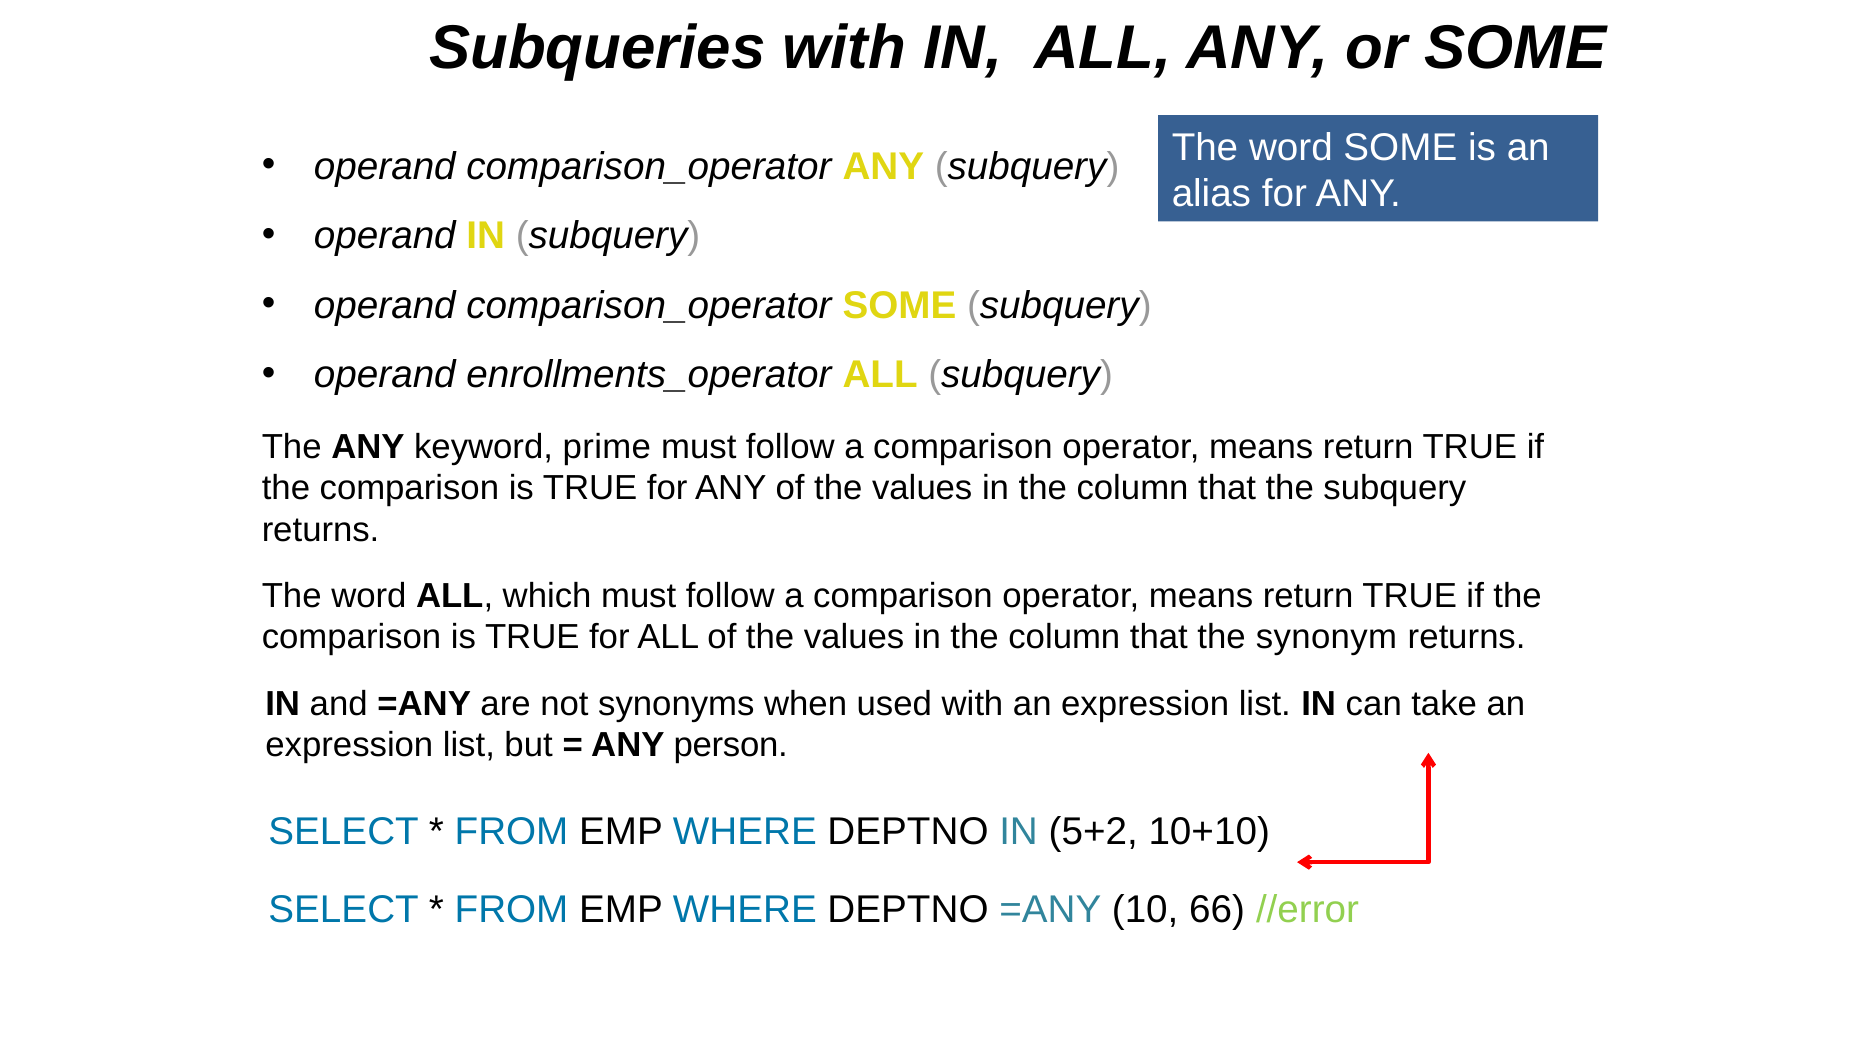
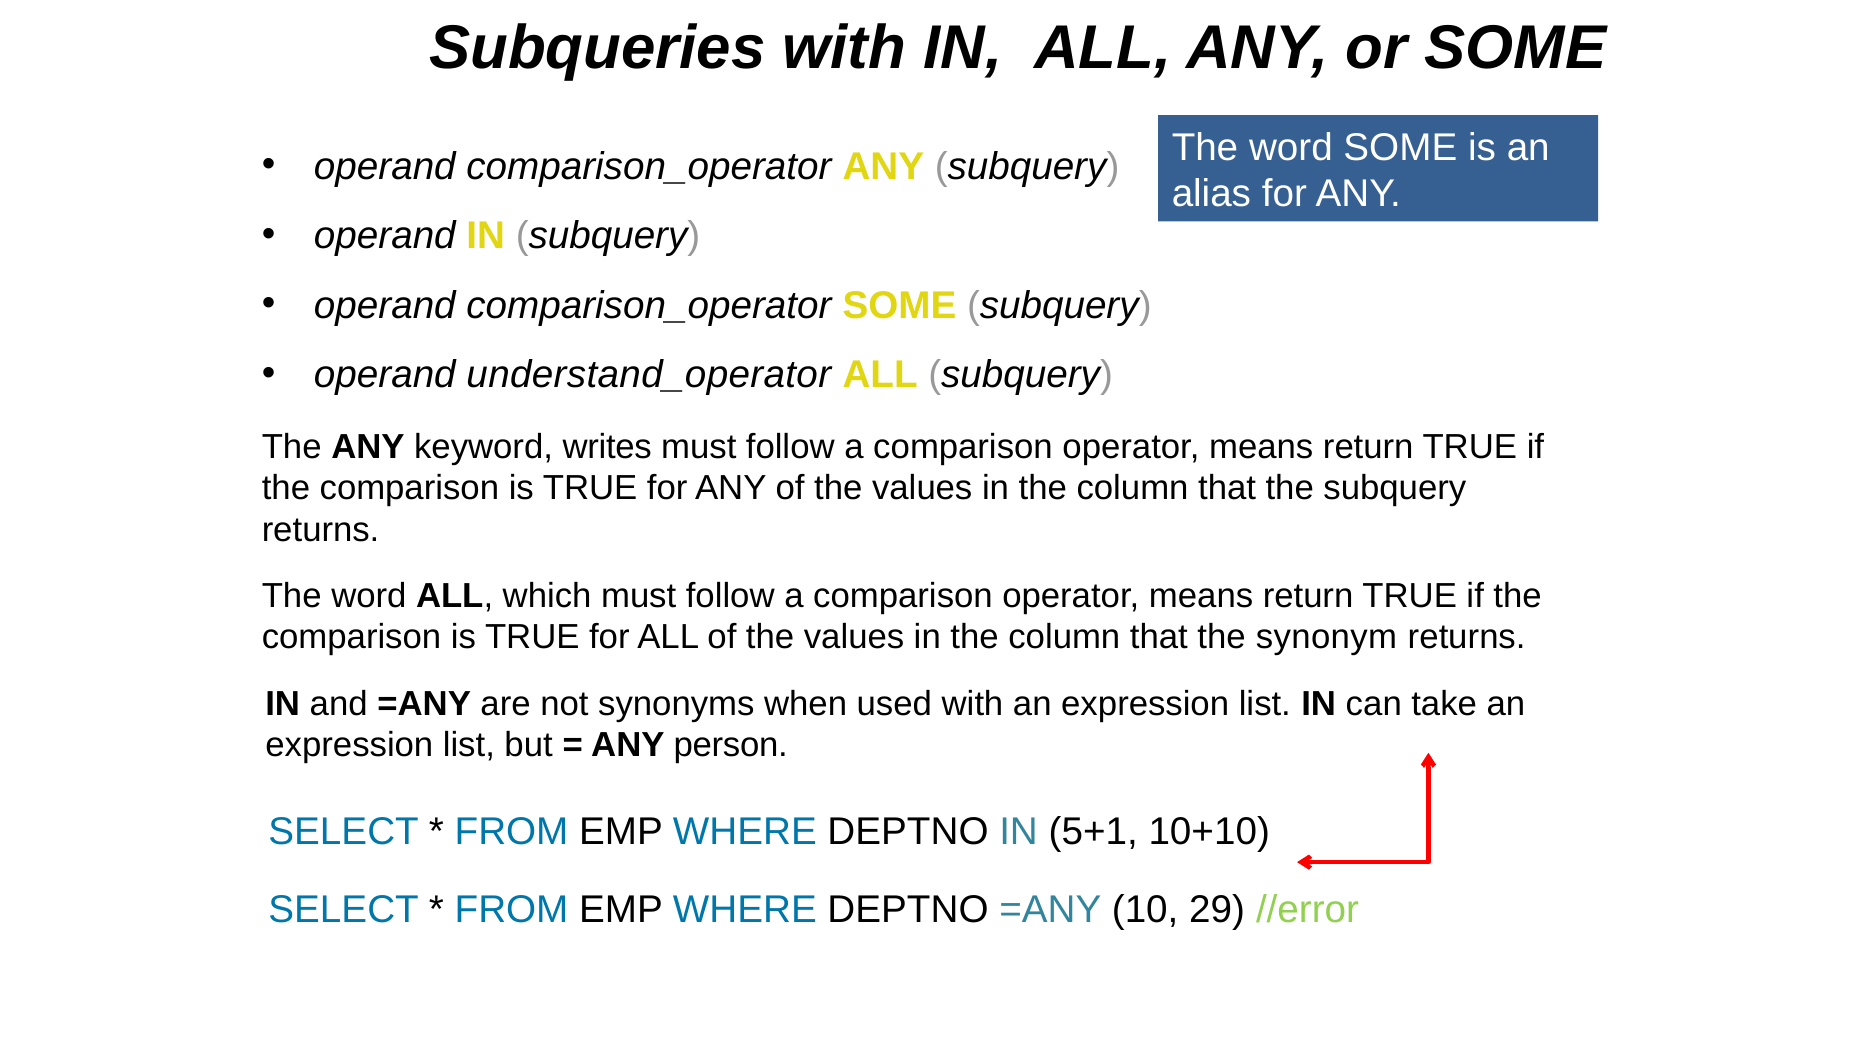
enrollments_operator: enrollments_operator -> understand_operator
prime: prime -> writes
5+2: 5+2 -> 5+1
66: 66 -> 29
